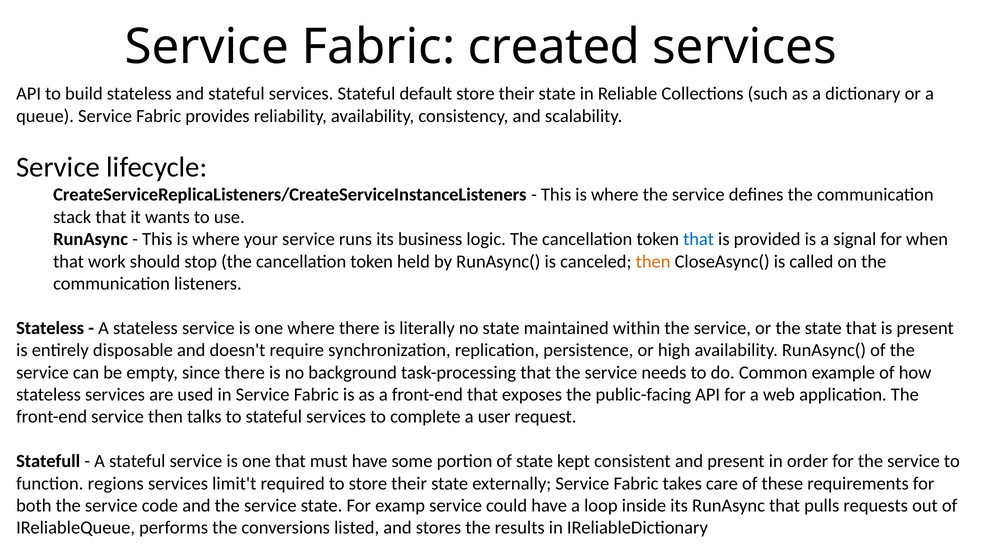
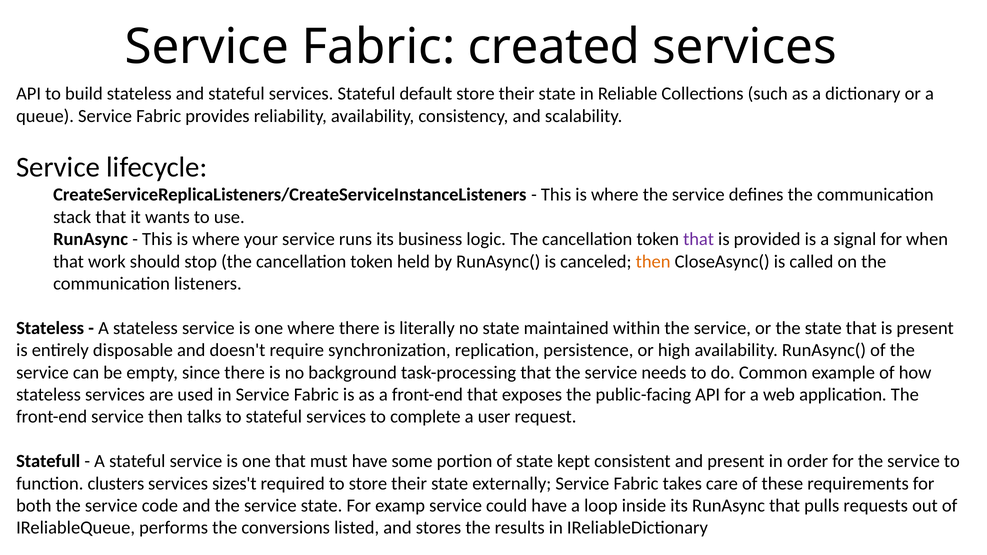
that at (699, 239) colour: blue -> purple
regions: regions -> clusters
limit't: limit't -> sizes't
